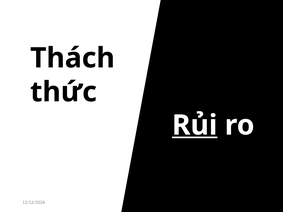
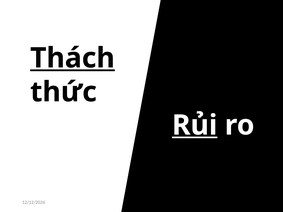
Thách underline: none -> present
